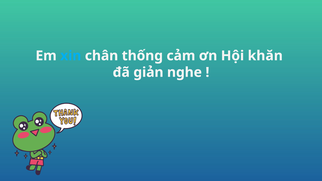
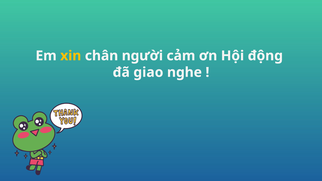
xin colour: light blue -> yellow
thống: thống -> người
khăn: khăn -> động
giản: giản -> giao
